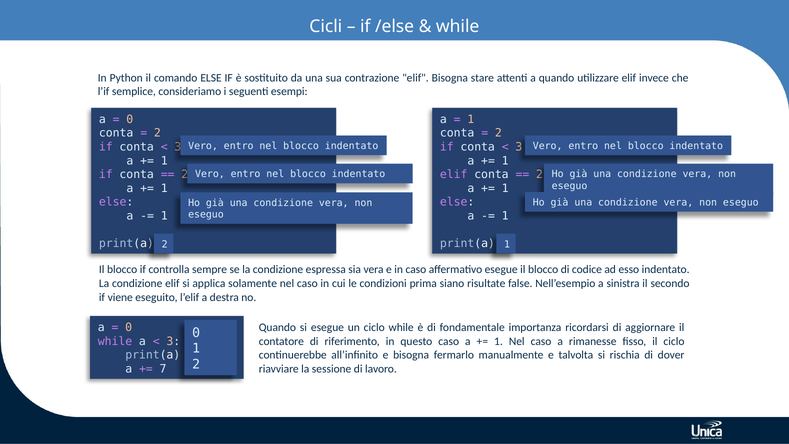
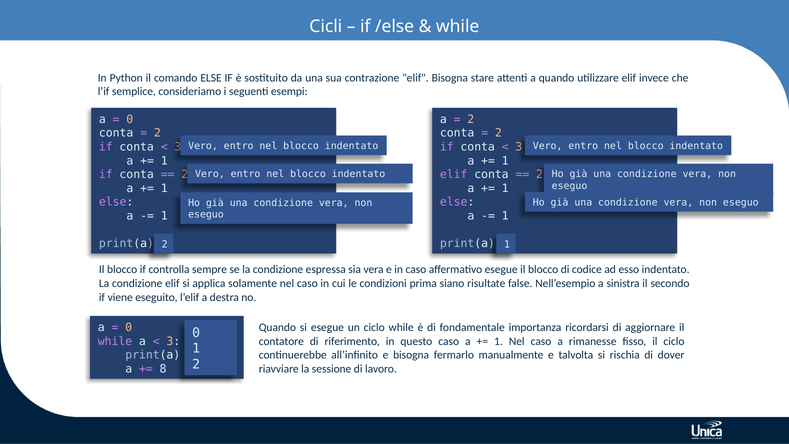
1 at (471, 119): 1 -> 2
7: 7 -> 8
